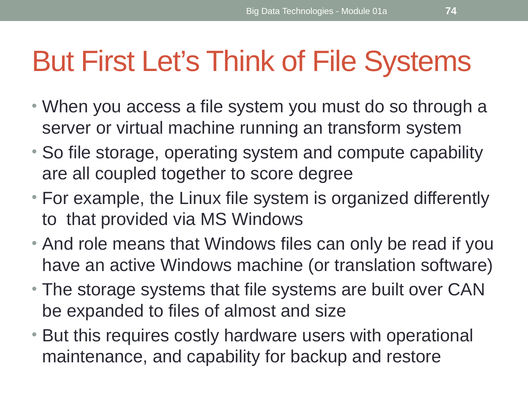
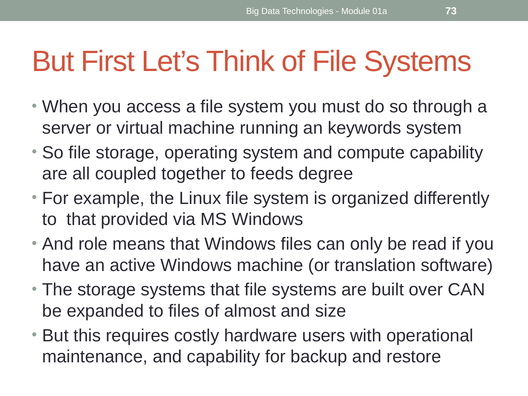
74: 74 -> 73
transform: transform -> keywords
score: score -> feeds
